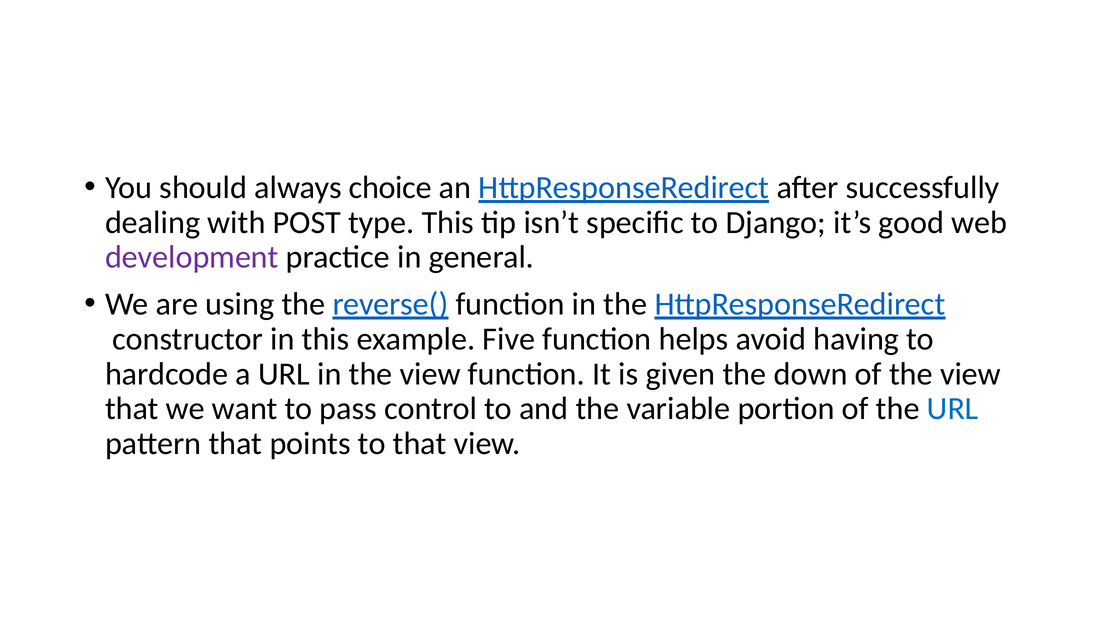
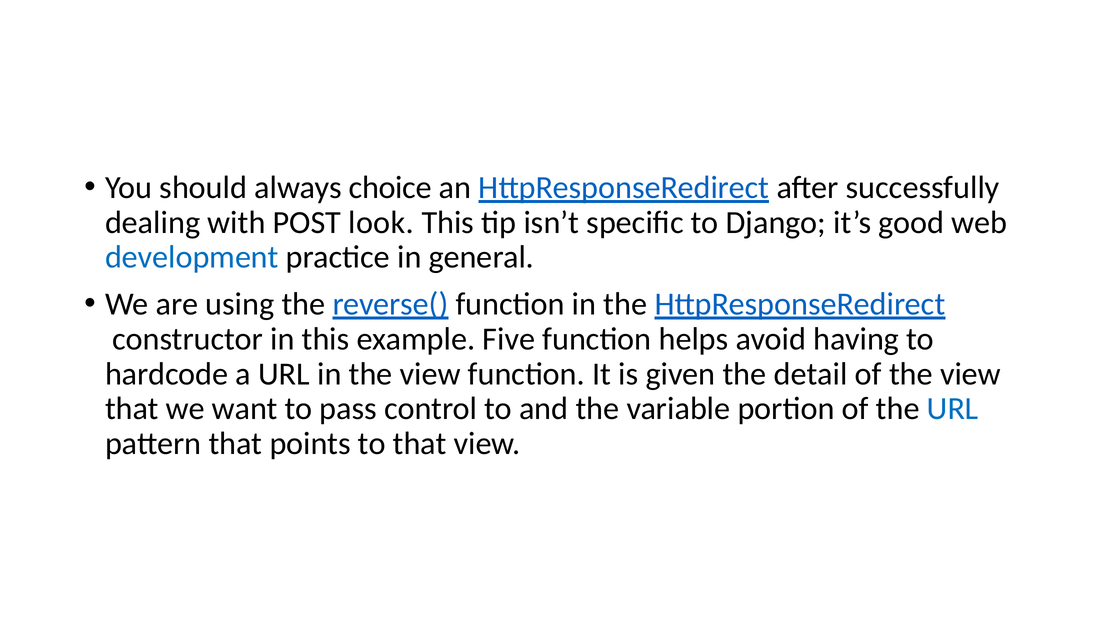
type: type -> look
development colour: purple -> blue
down: down -> detail
